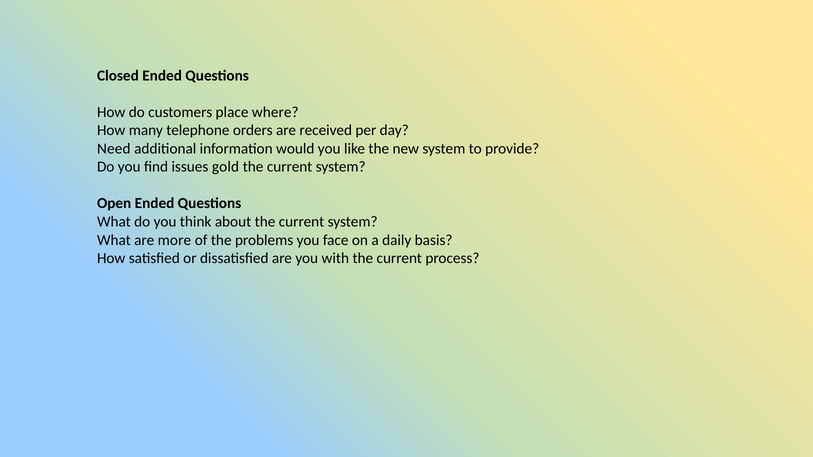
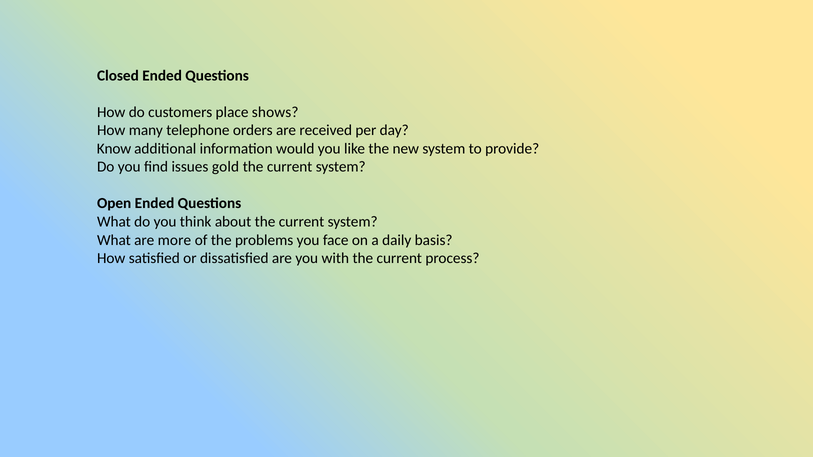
where: where -> shows
Need: Need -> Know
